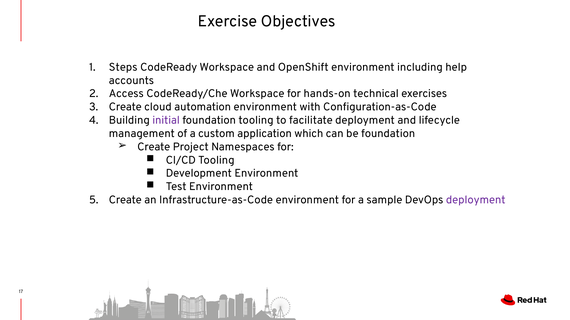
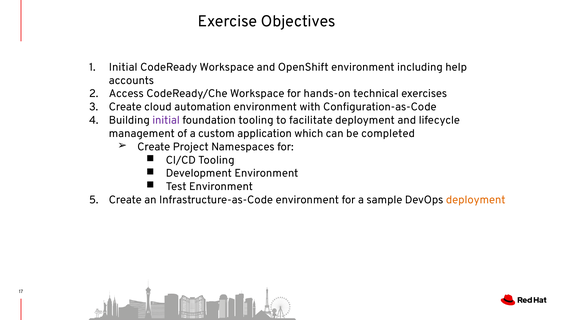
Steps at (123, 67): Steps -> Initial
be foundation: foundation -> completed
deployment at (476, 200) colour: purple -> orange
